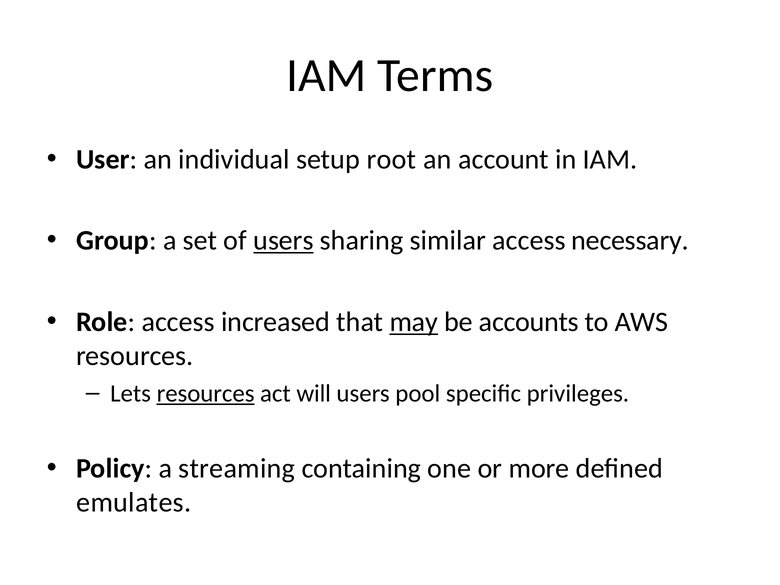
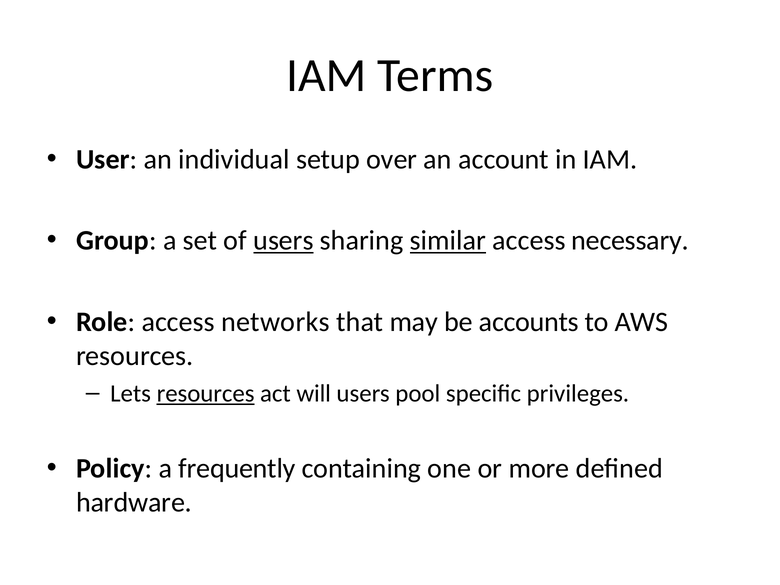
root: root -> over
similar underline: none -> present
increased: increased -> networks
may underline: present -> none
streaming: streaming -> frequently
emulates: emulates -> hardware
